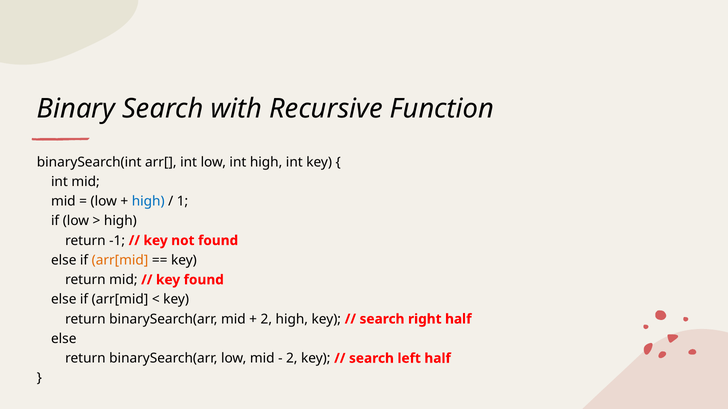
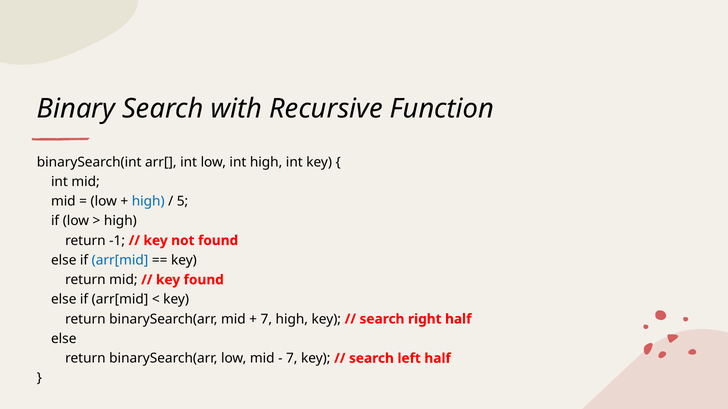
1: 1 -> 5
arr[mid at (120, 260) colour: orange -> blue
2 at (266, 319): 2 -> 7
2 at (292, 359): 2 -> 7
